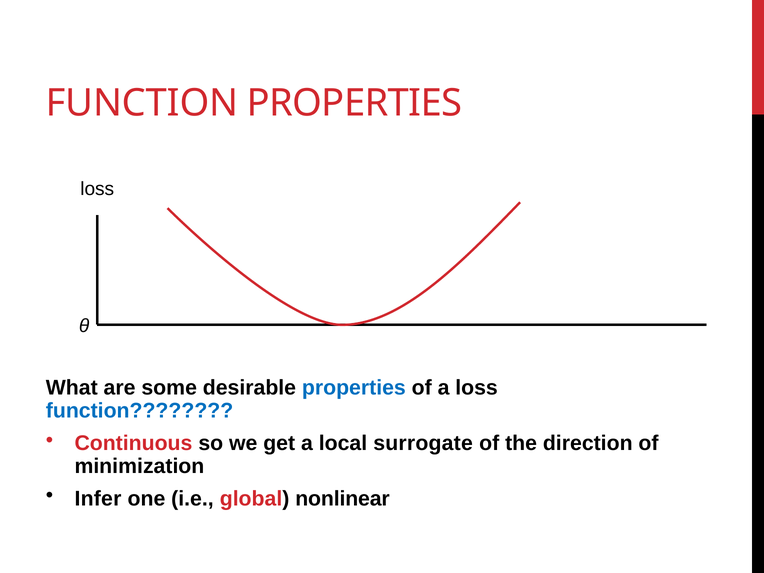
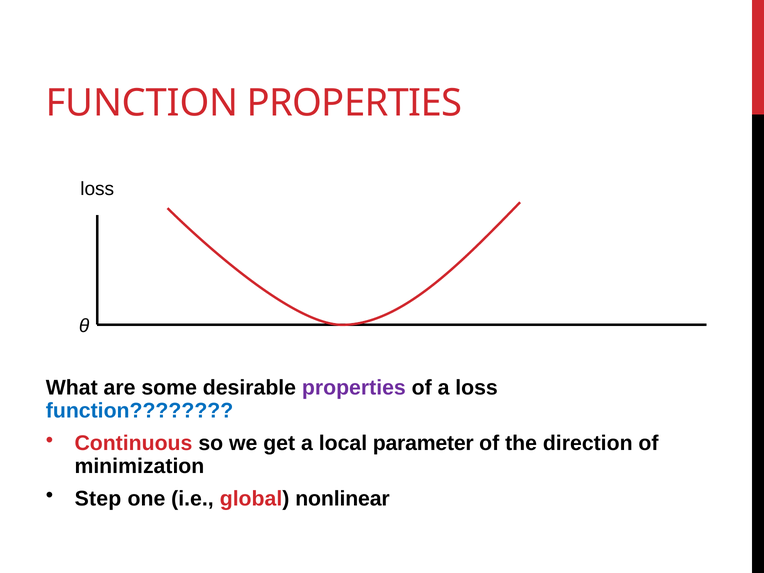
properties at (354, 388) colour: blue -> purple
surrogate: surrogate -> parameter
Infer: Infer -> Step
